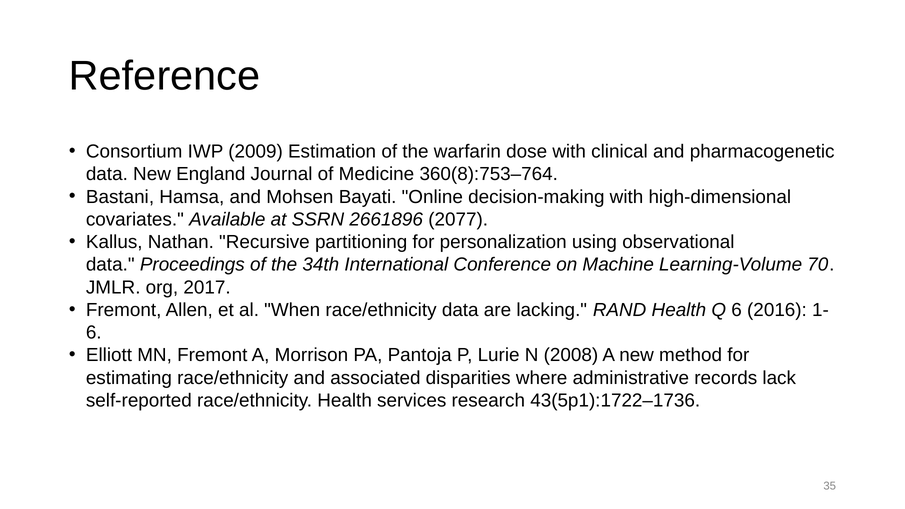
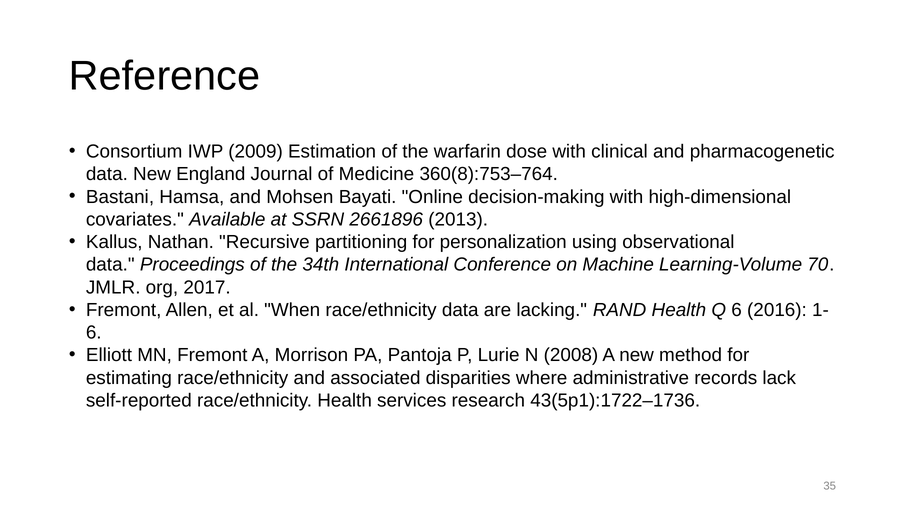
2077: 2077 -> 2013
